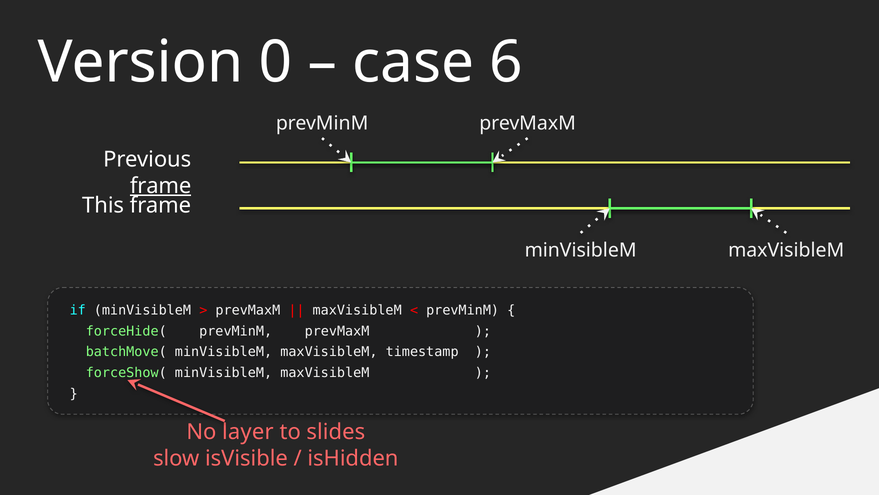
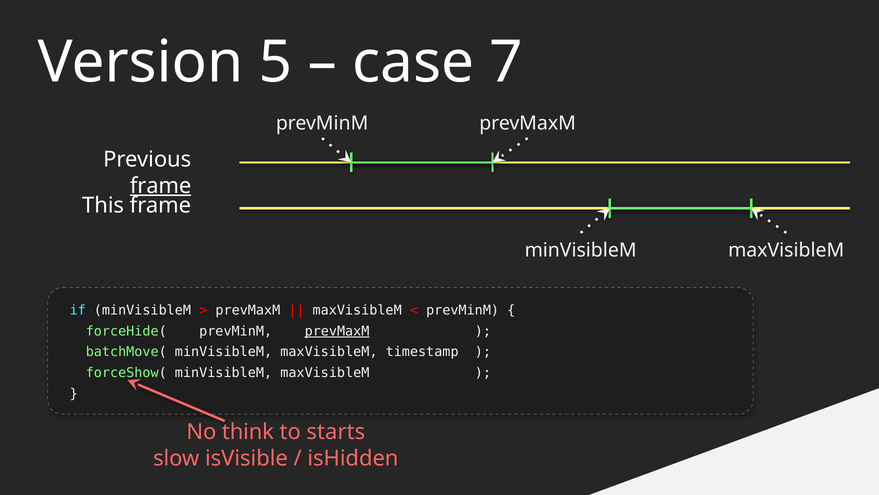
0: 0 -> 5
6: 6 -> 7
prevMaxM at (337, 331) underline: none -> present
layer: layer -> think
slides: slides -> starts
